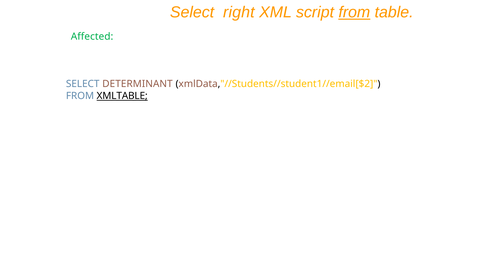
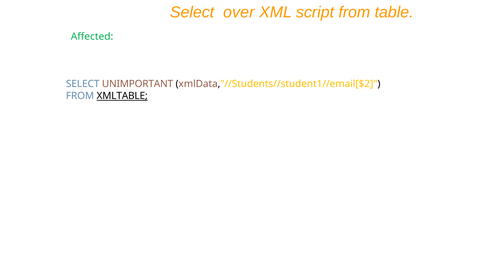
right: right -> over
from at (354, 12) underline: present -> none
DETERMINANT: DETERMINANT -> UNIMPORTANT
